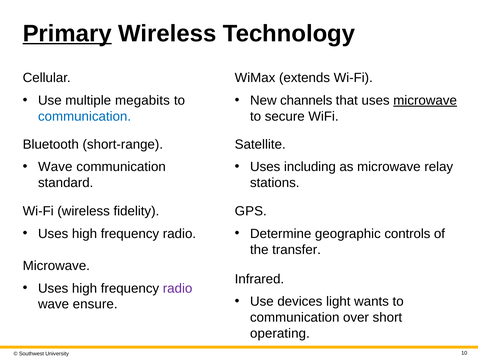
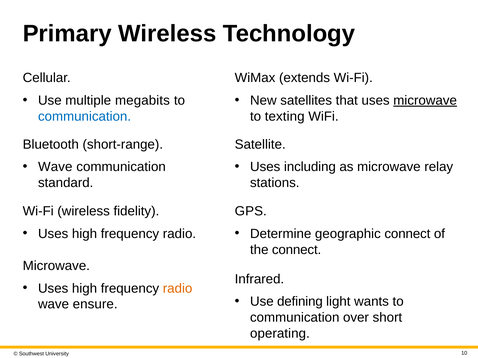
Primary underline: present -> none
channels: channels -> satellites
secure: secure -> texting
geographic controls: controls -> connect
the transfer: transfer -> connect
radio at (178, 289) colour: purple -> orange
devices: devices -> defining
